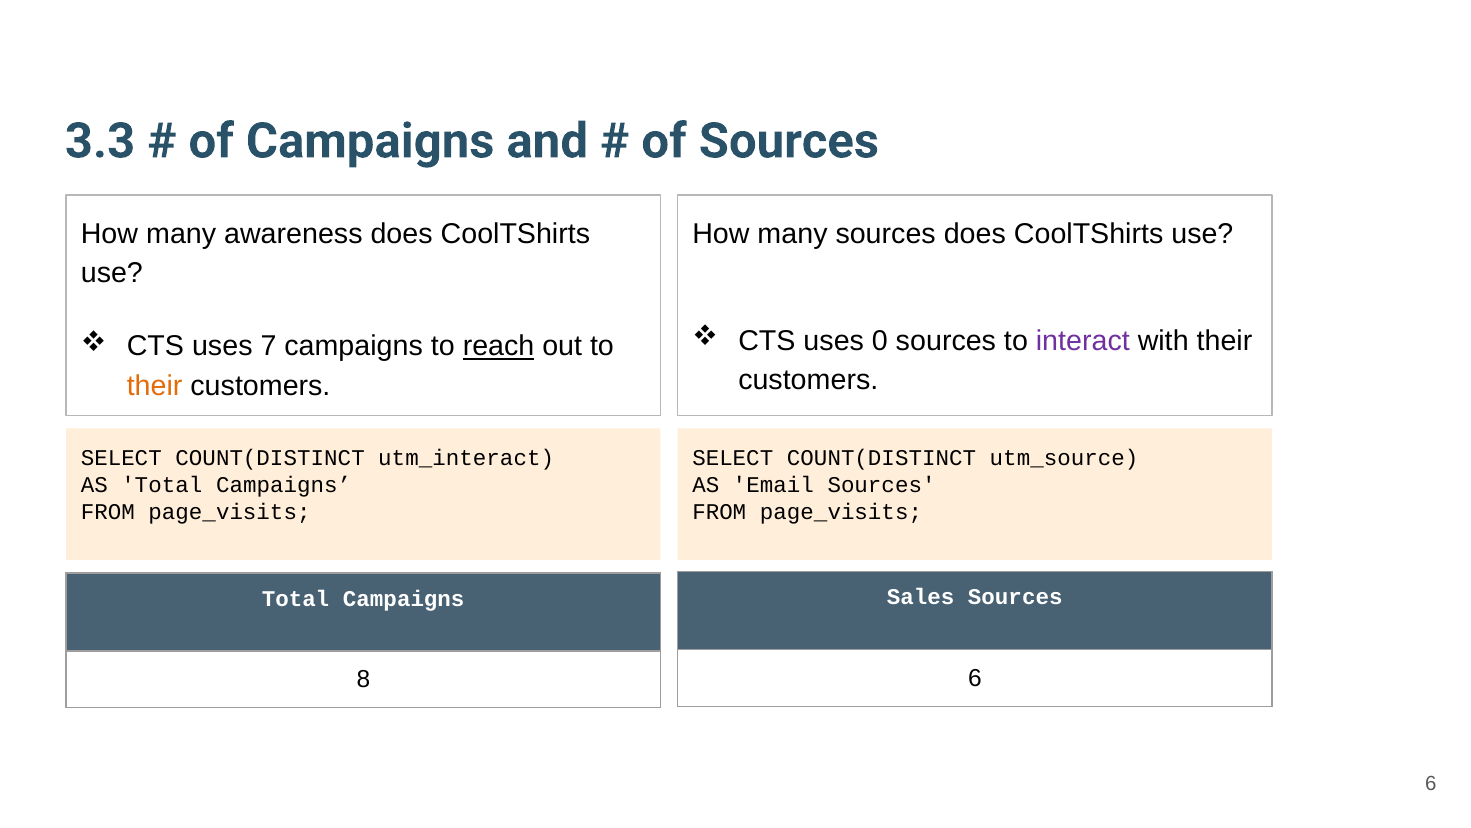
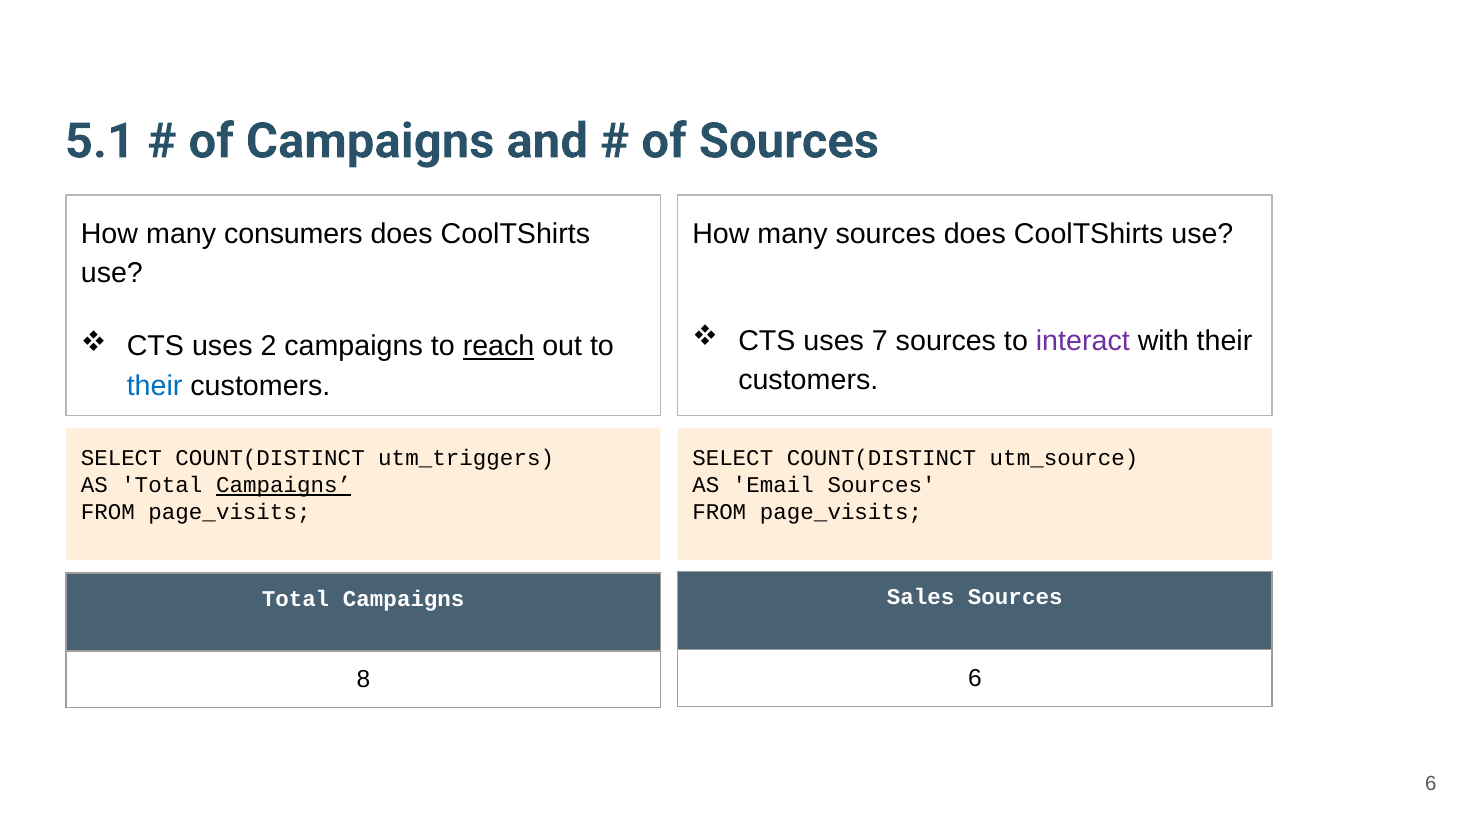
3.3: 3.3 -> 5.1
awareness: awareness -> consumers
0: 0 -> 7
7: 7 -> 2
their at (155, 386) colour: orange -> blue
utm_interact: utm_interact -> utm_triggers
Campaigns at (284, 485) underline: none -> present
